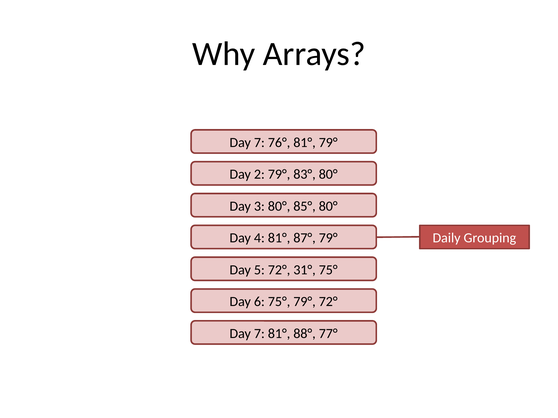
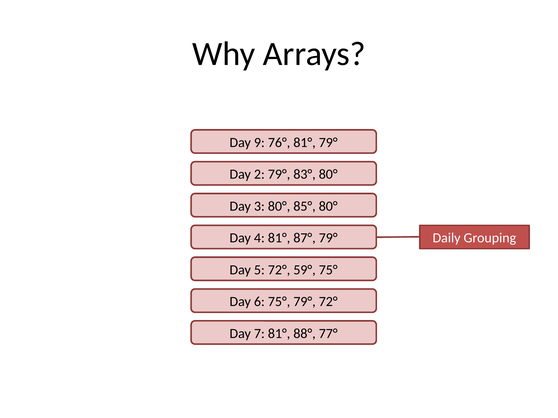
7 at (259, 143): 7 -> 9
31°: 31° -> 59°
